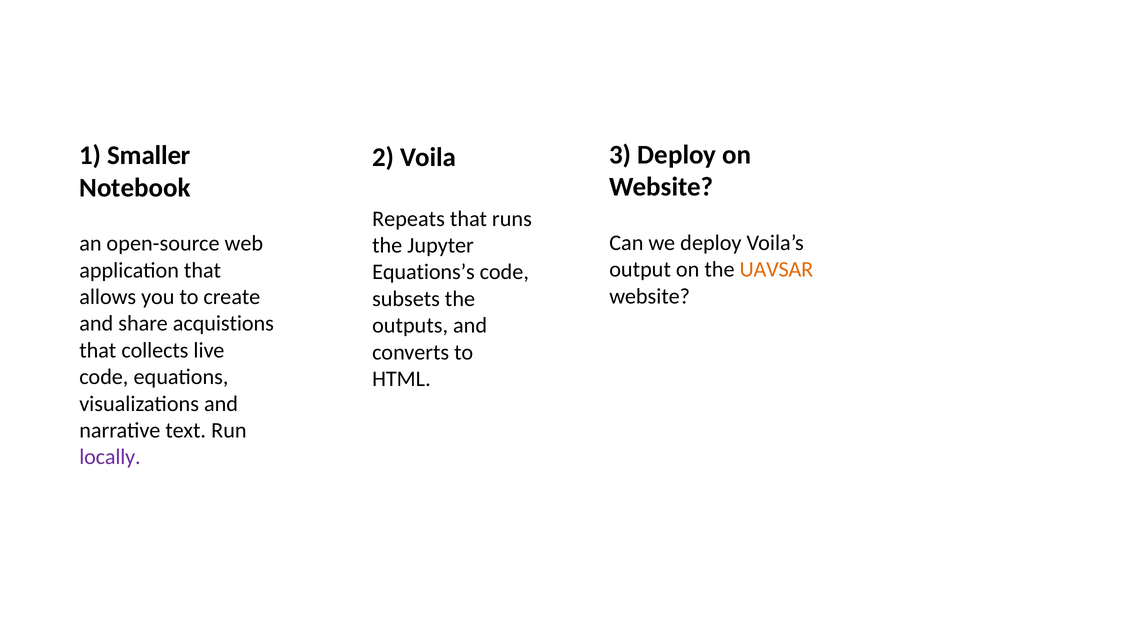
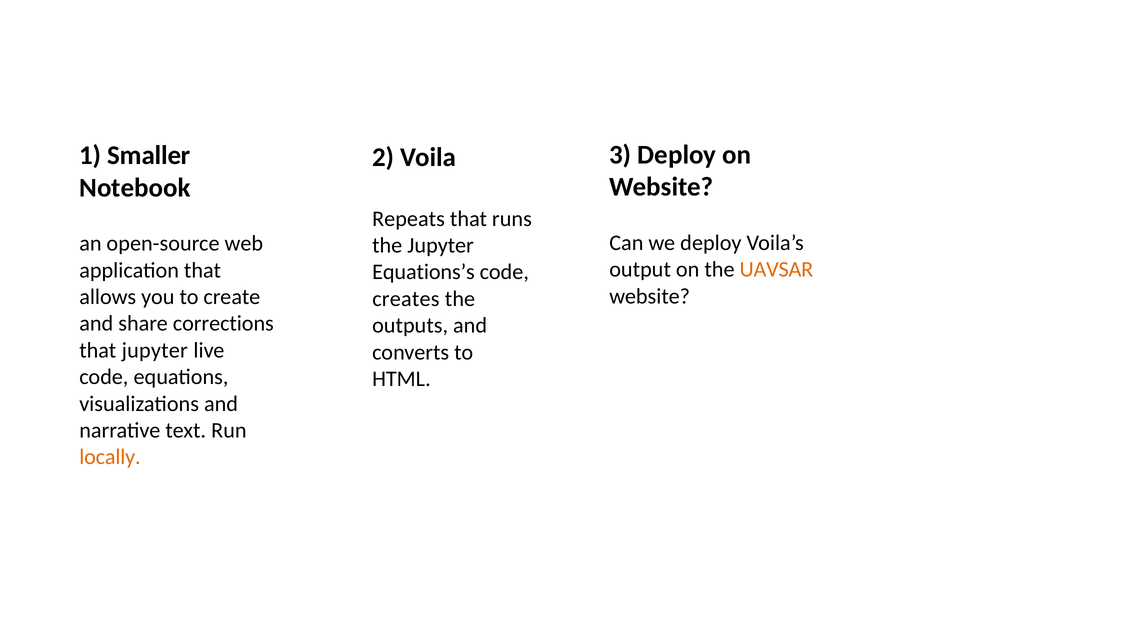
subsets: subsets -> creates
acquistions: acquistions -> corrections
that collects: collects -> jupyter
locally colour: purple -> orange
